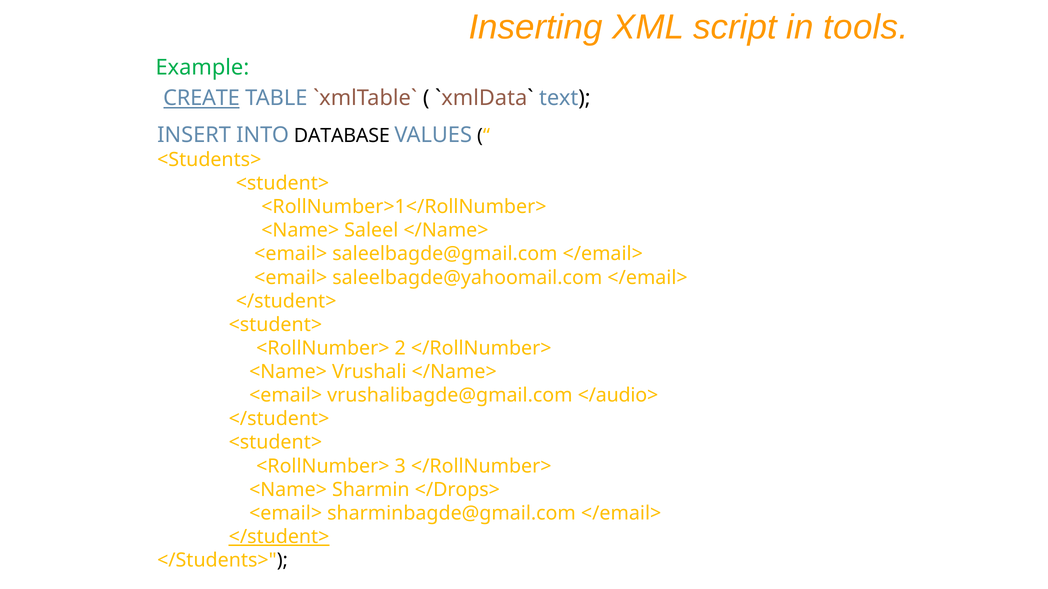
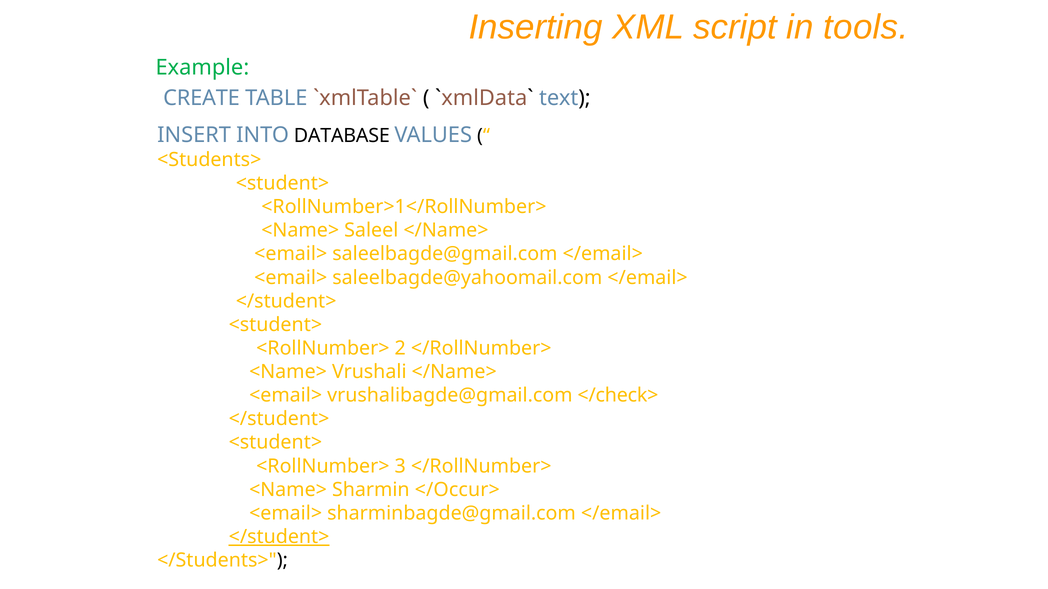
CREATE underline: present -> none
</audio>: </audio> -> </check>
</Drops>: </Drops> -> </Occur>
